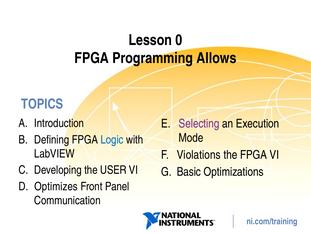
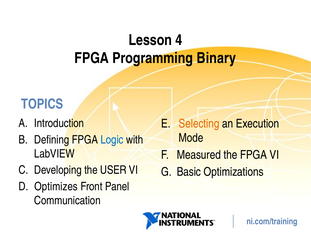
0: 0 -> 4
Allows: Allows -> Binary
Selecting colour: purple -> orange
Violations: Violations -> Measured
